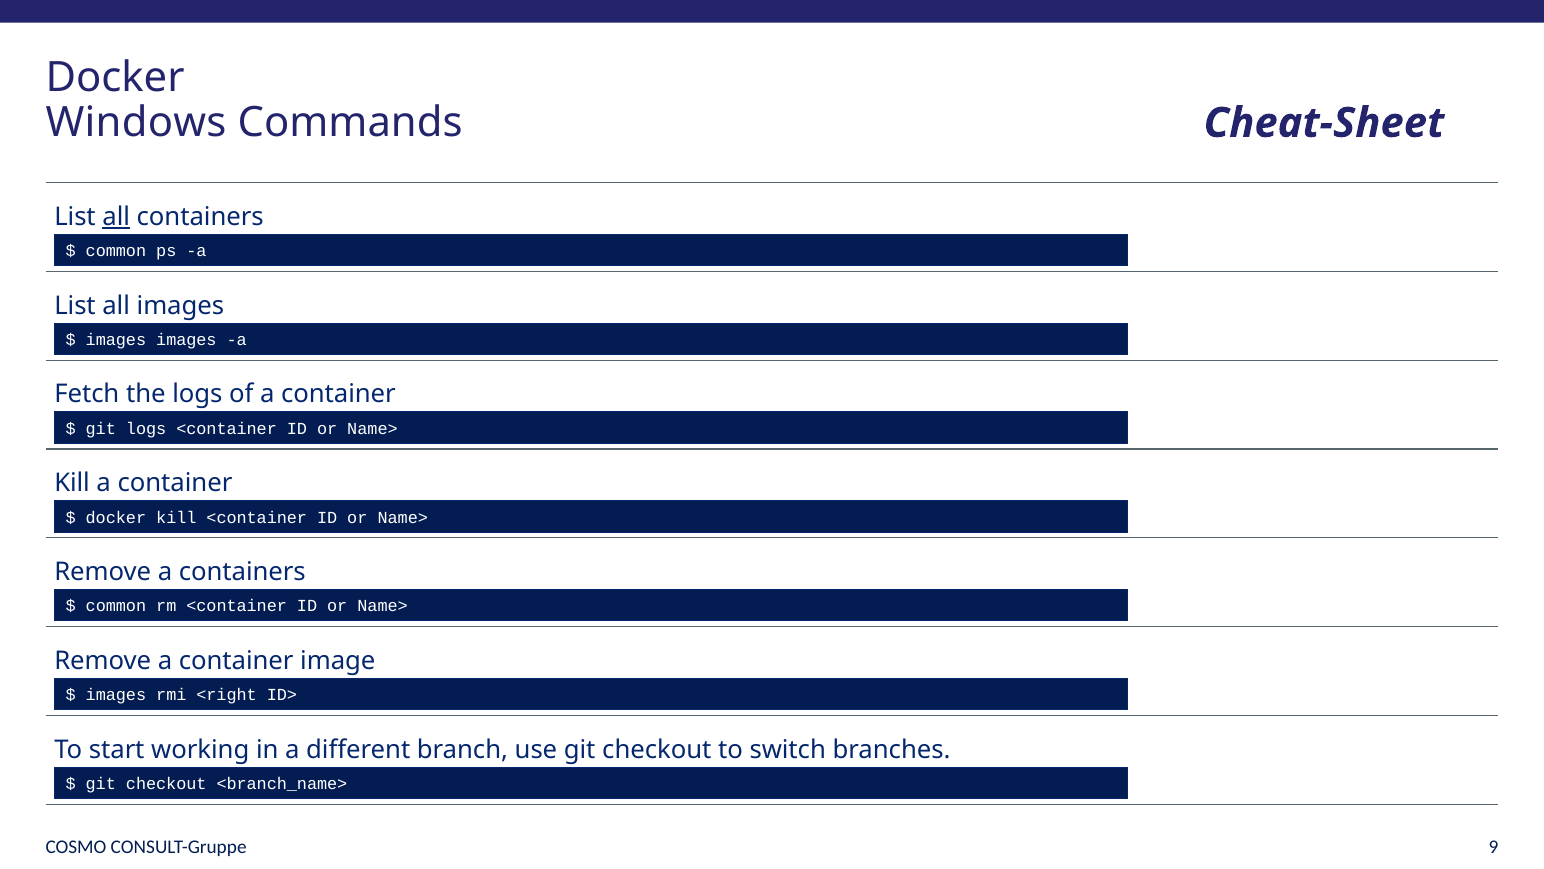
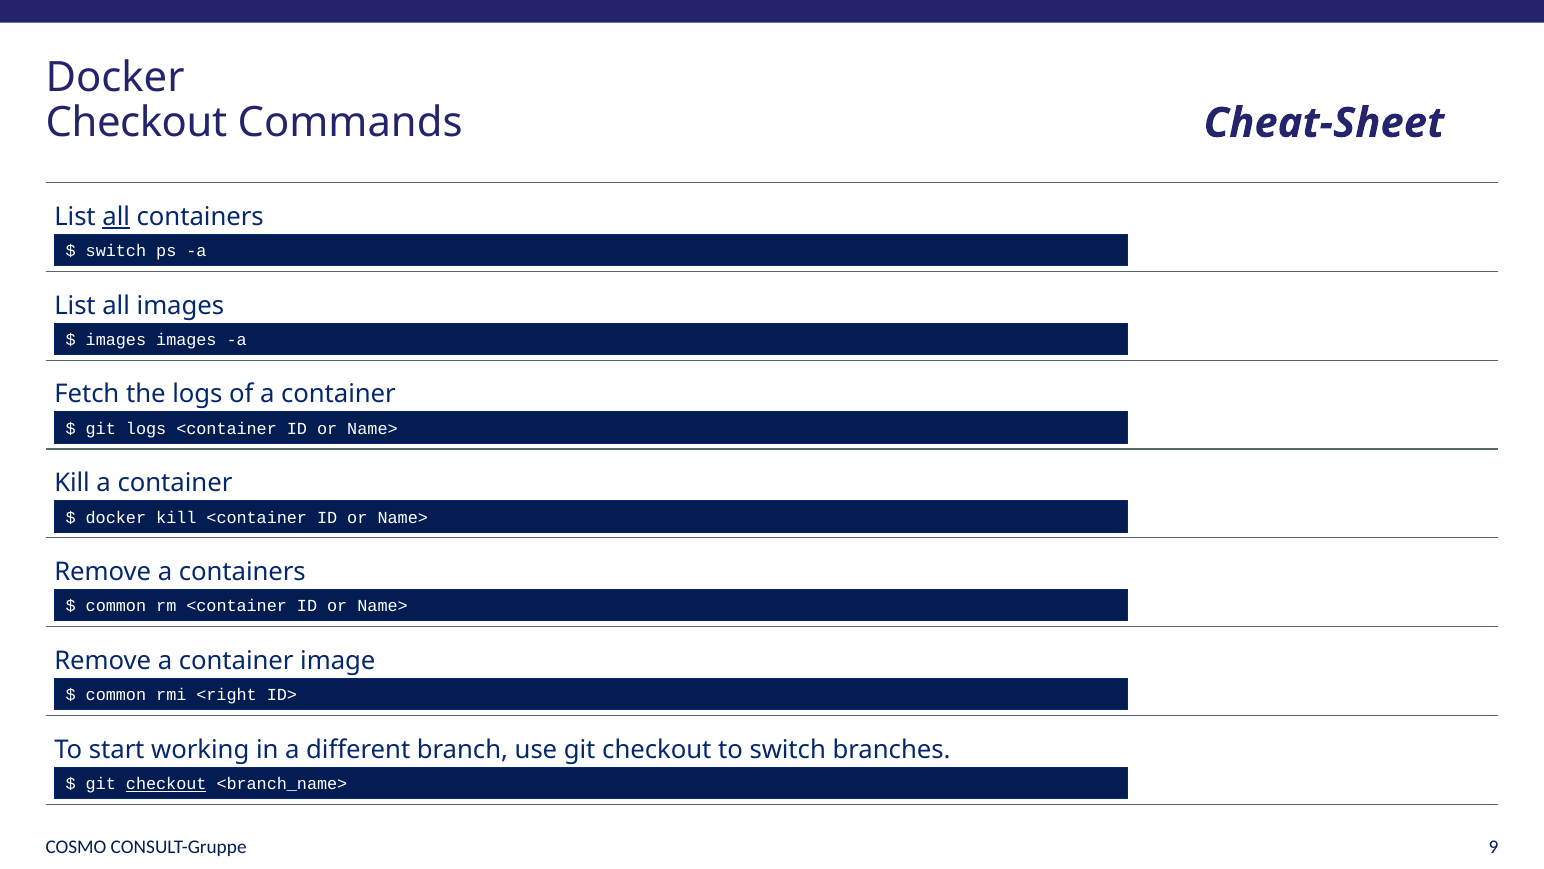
Windows at (136, 123): Windows -> Checkout
common at (116, 251): common -> switch
images at (116, 695): images -> common
checkout at (166, 784) underline: none -> present
